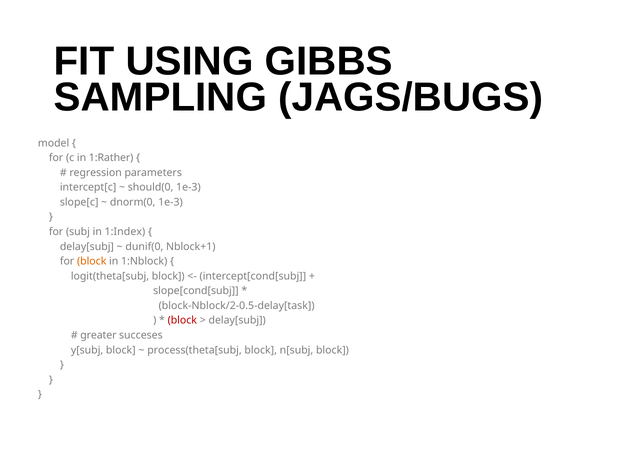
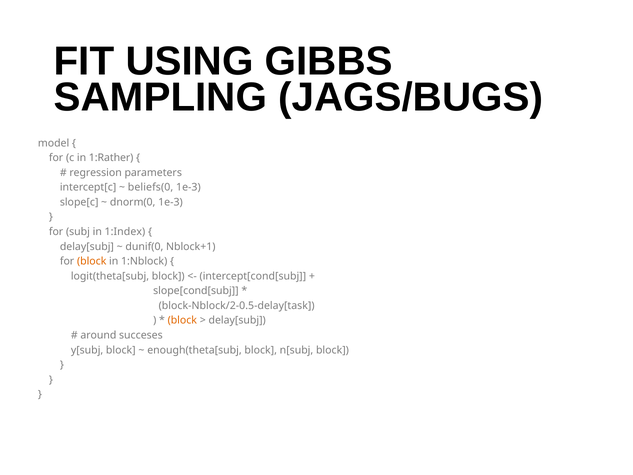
should(0: should(0 -> beliefs(0
block at (182, 320) colour: red -> orange
greater: greater -> around
process(theta[subj: process(theta[subj -> enough(theta[subj
